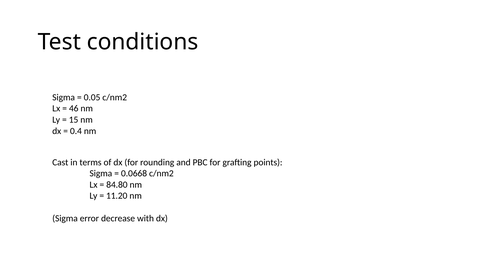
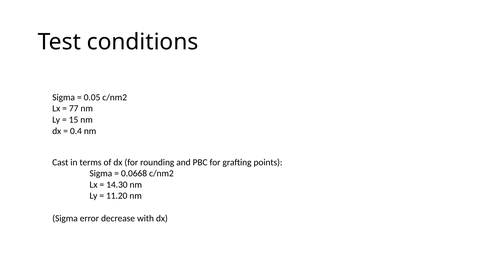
46: 46 -> 77
84.80: 84.80 -> 14.30
